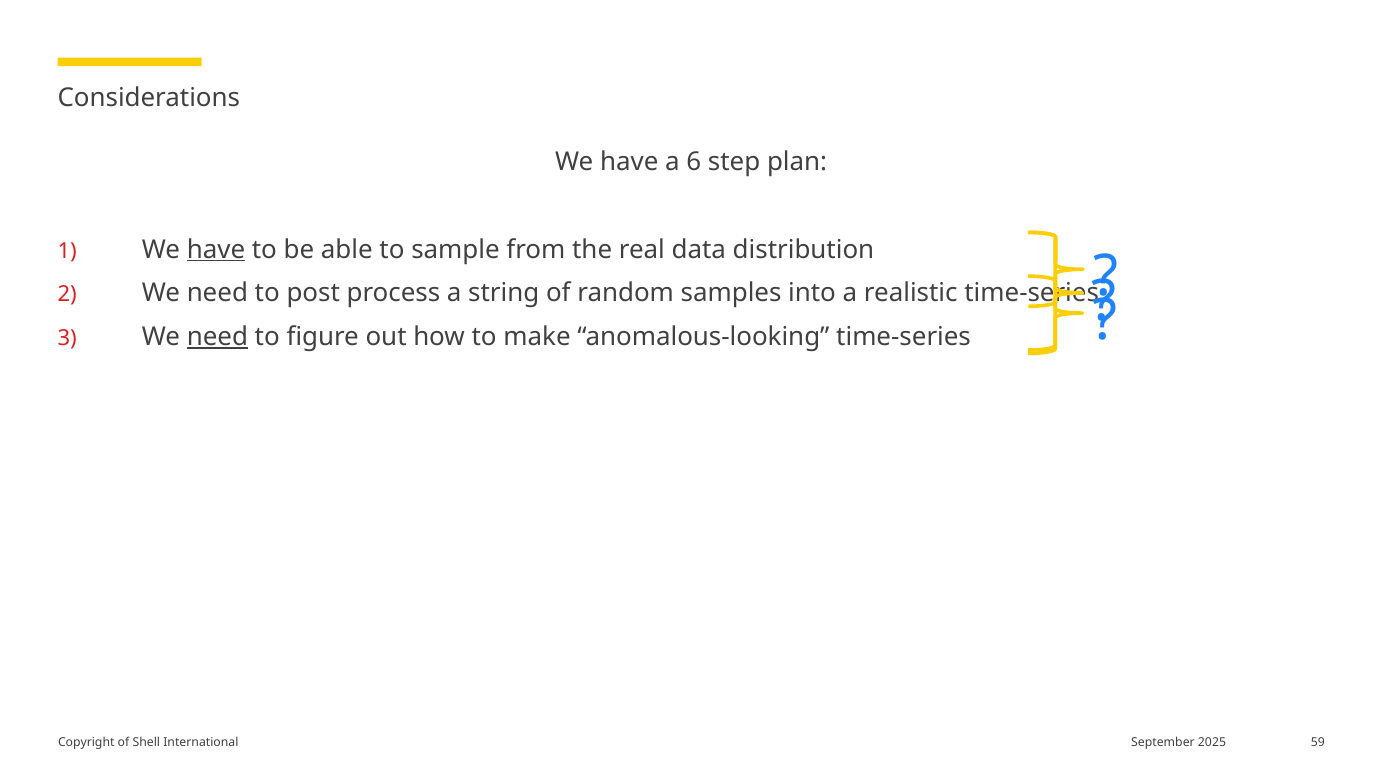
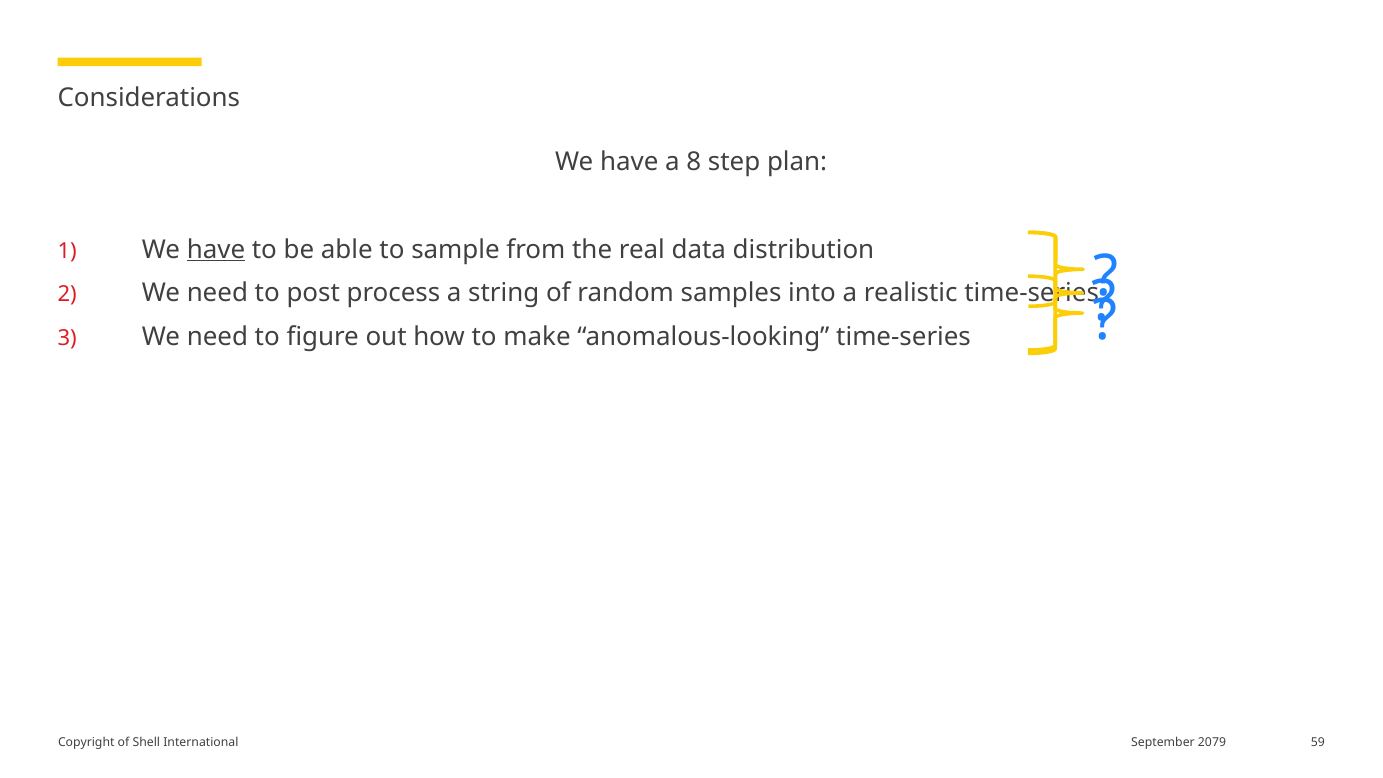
6: 6 -> 8
need at (217, 337) underline: present -> none
2025: 2025 -> 2079
